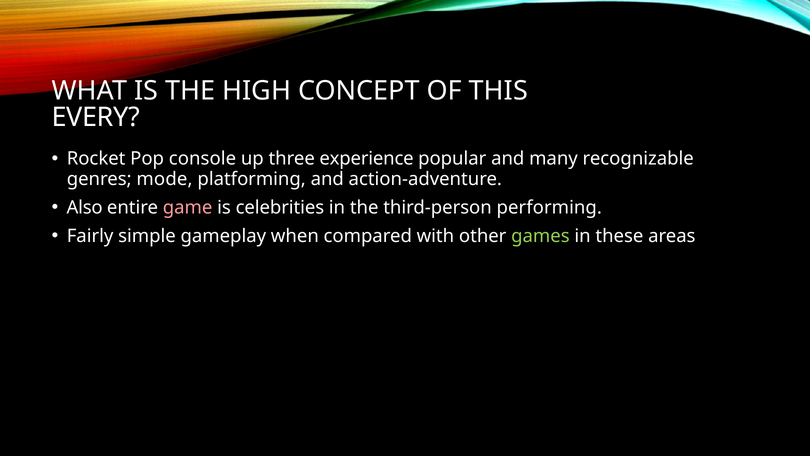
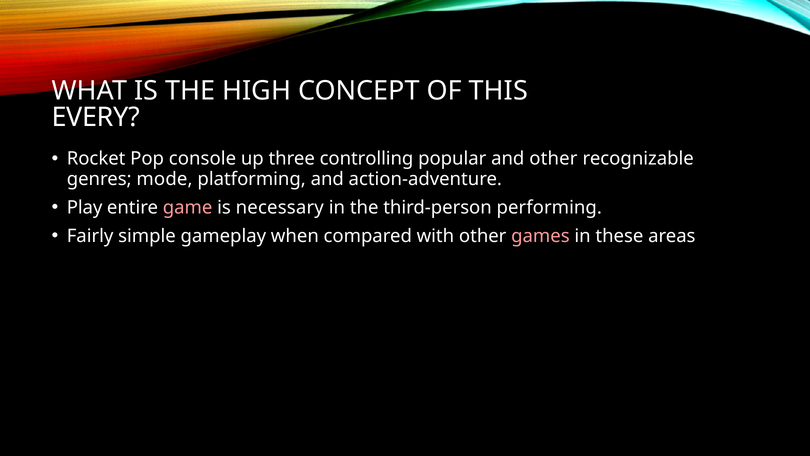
experience: experience -> controlling
and many: many -> other
Also: Also -> Play
celebrities: celebrities -> necessary
games colour: light green -> pink
